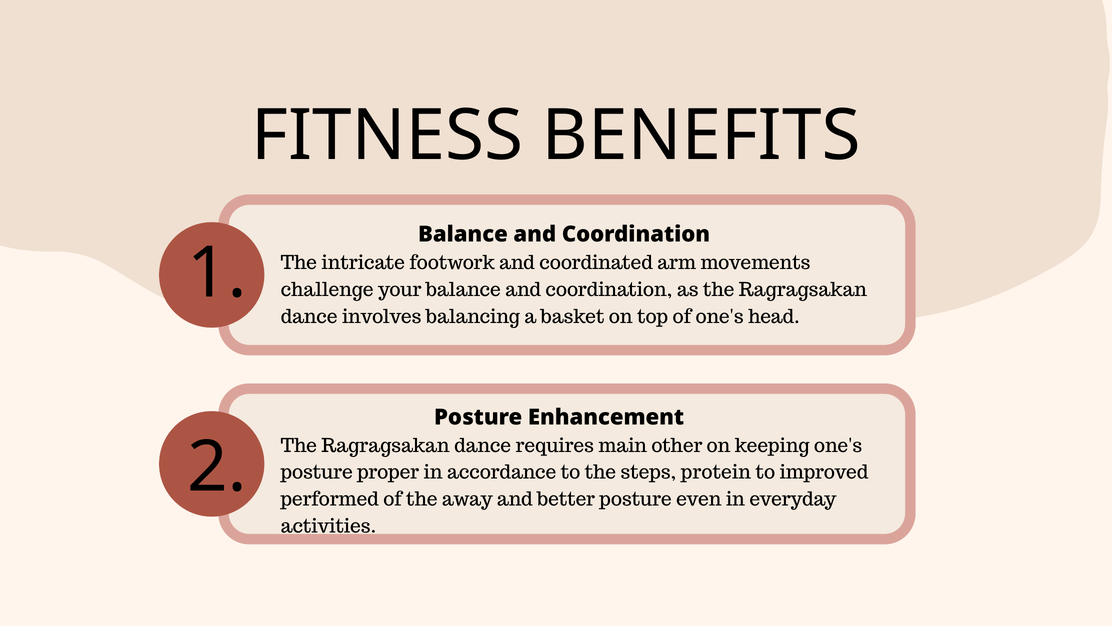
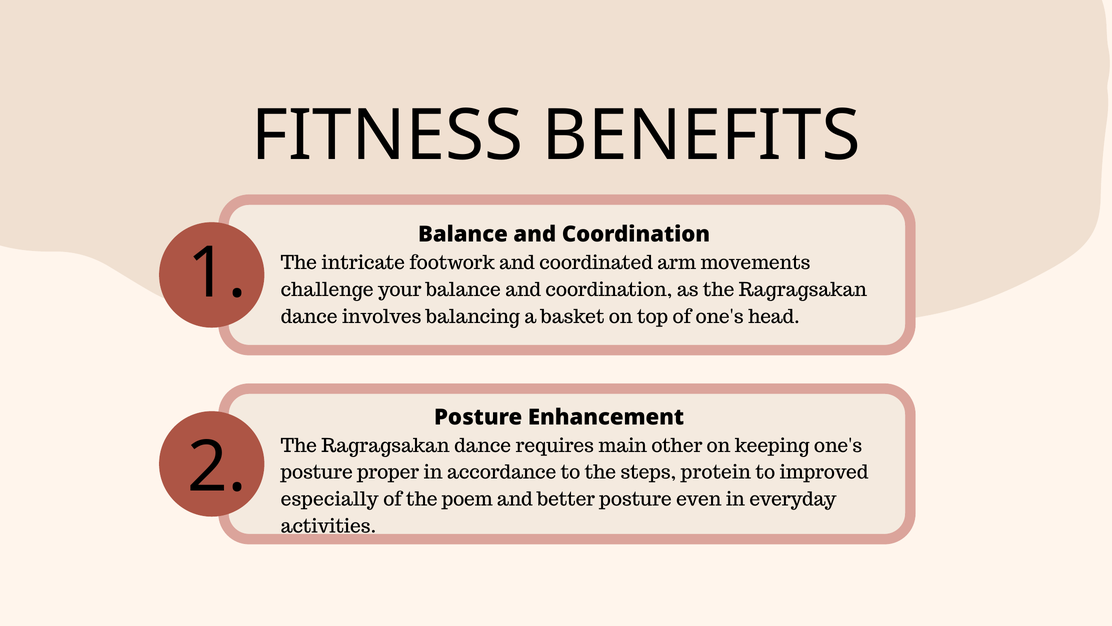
performed: performed -> especially
away: away -> poem
